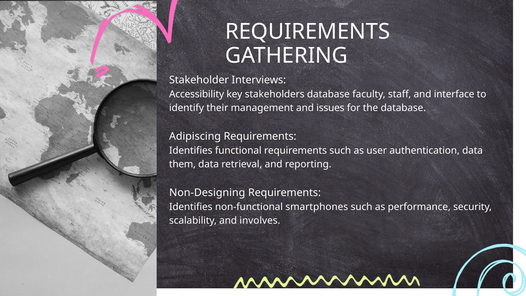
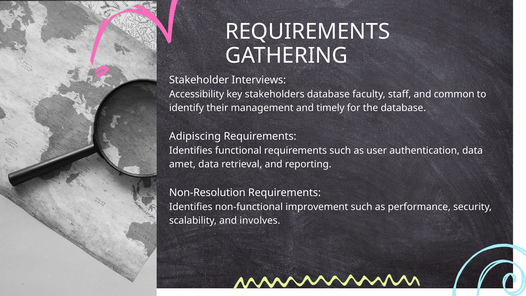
interface: interface -> common
issues: issues -> timely
them: them -> amet
Non-Designing: Non-Designing -> Non-Resolution
smartphones: smartphones -> improvement
